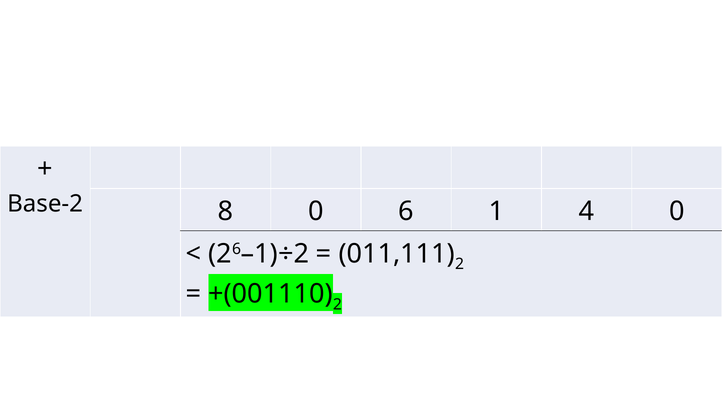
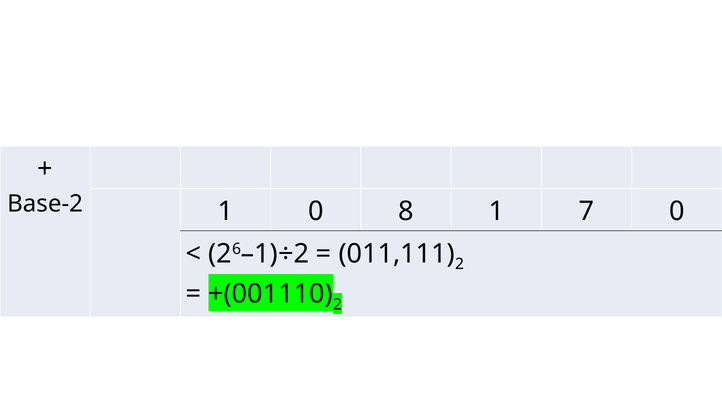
Base-2 8: 8 -> 1
6: 6 -> 8
4: 4 -> 7
